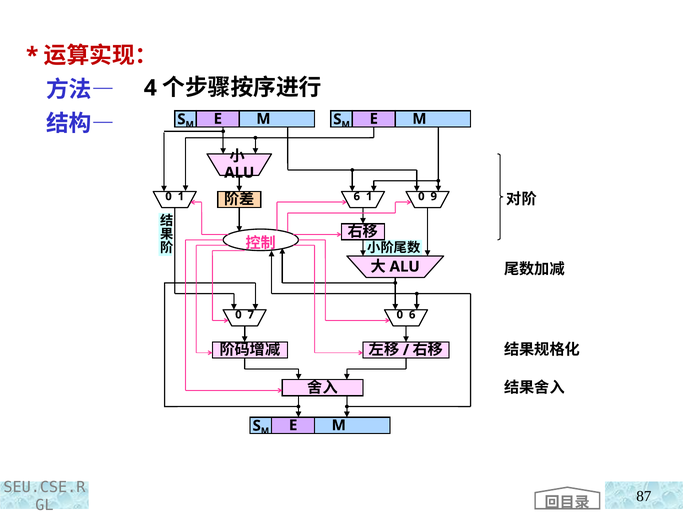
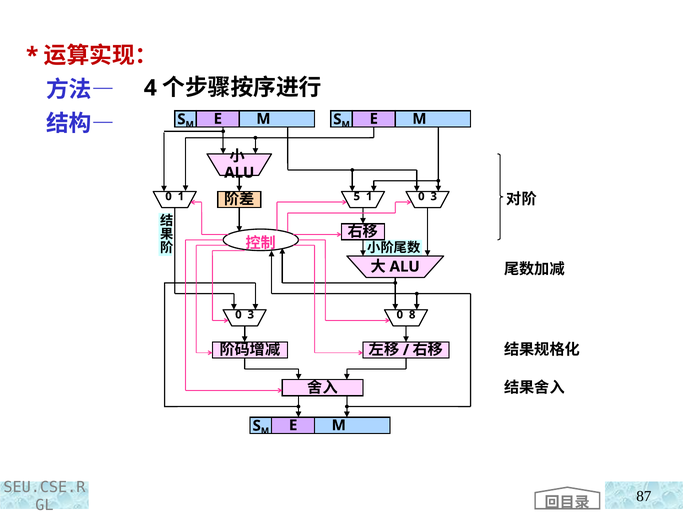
1 6: 6 -> 5
1 0 9: 9 -> 3
7 at (251, 315): 7 -> 3
0 6: 6 -> 8
